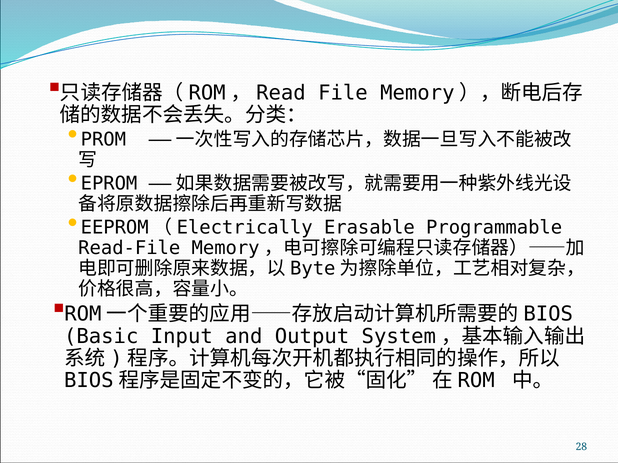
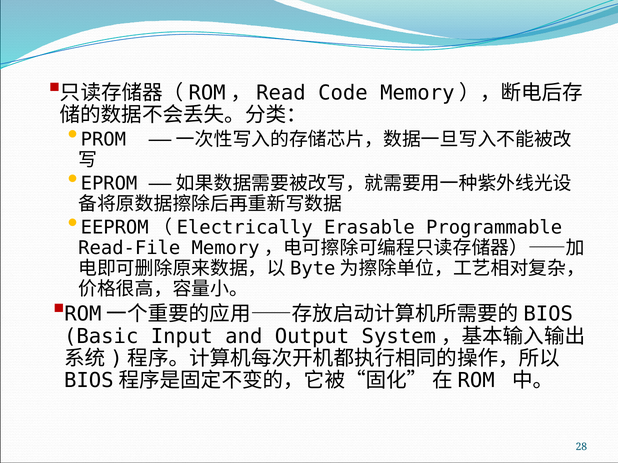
File: File -> Code
